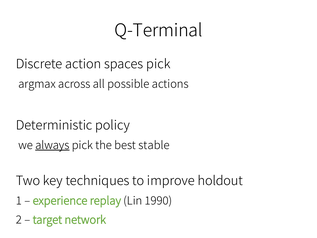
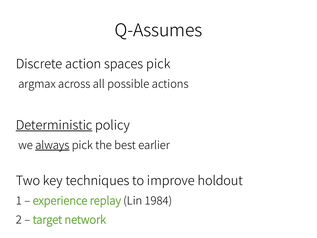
Q-Terminal: Q-Terminal -> Q-Assumes
Deterministic underline: none -> present
stable: stable -> earlier
1990: 1990 -> 1984
